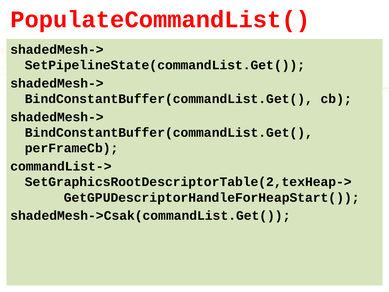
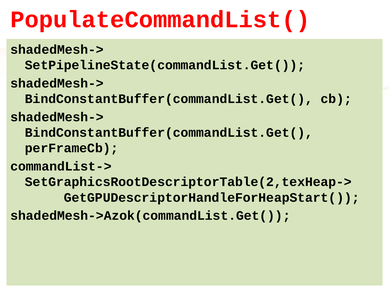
shadedMesh->Csak(commandList.Get(: shadedMesh->Csak(commandList.Get( -> shadedMesh->Azok(commandList.Get(
